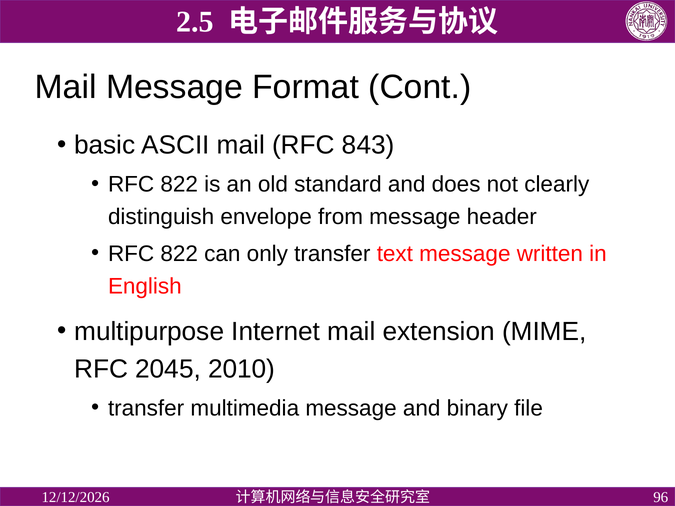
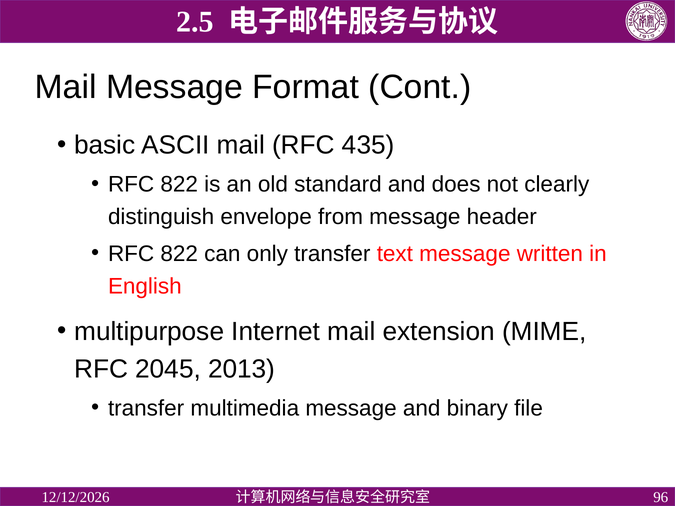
843: 843 -> 435
2010: 2010 -> 2013
